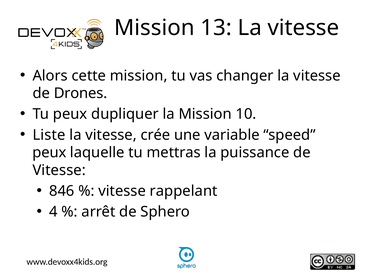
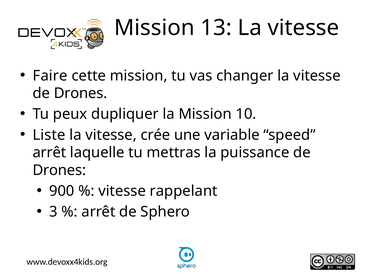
Alors: Alors -> Faire
peux at (49, 152): peux -> arrêt
Vitesse at (59, 170): Vitesse -> Drones
846: 846 -> 900
4: 4 -> 3
